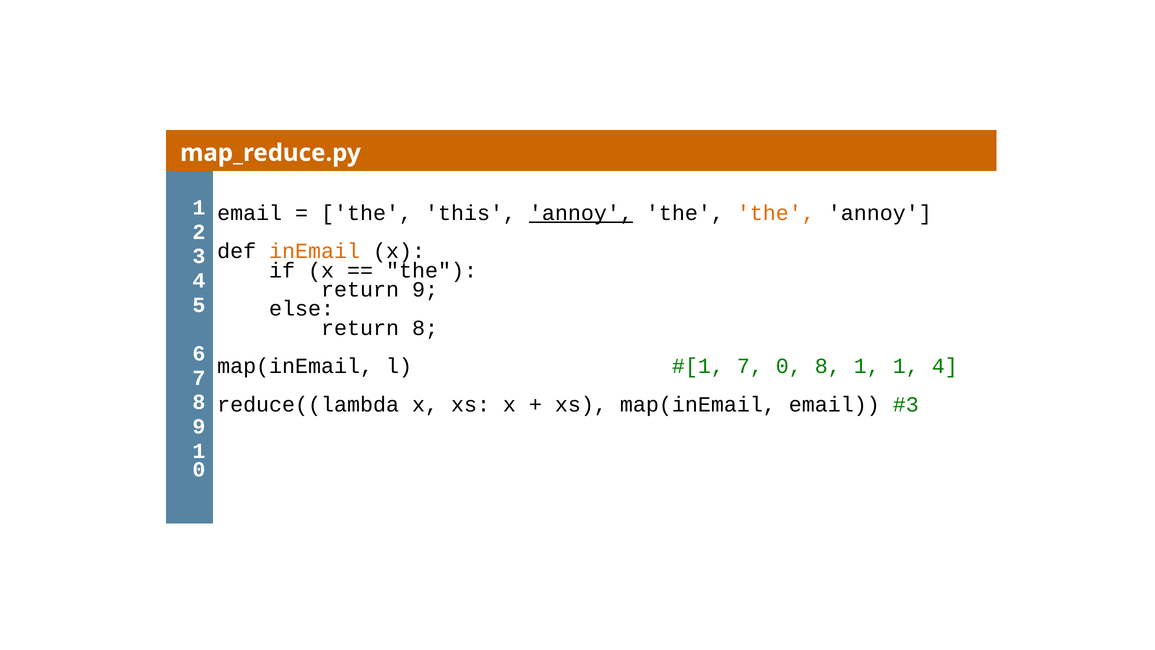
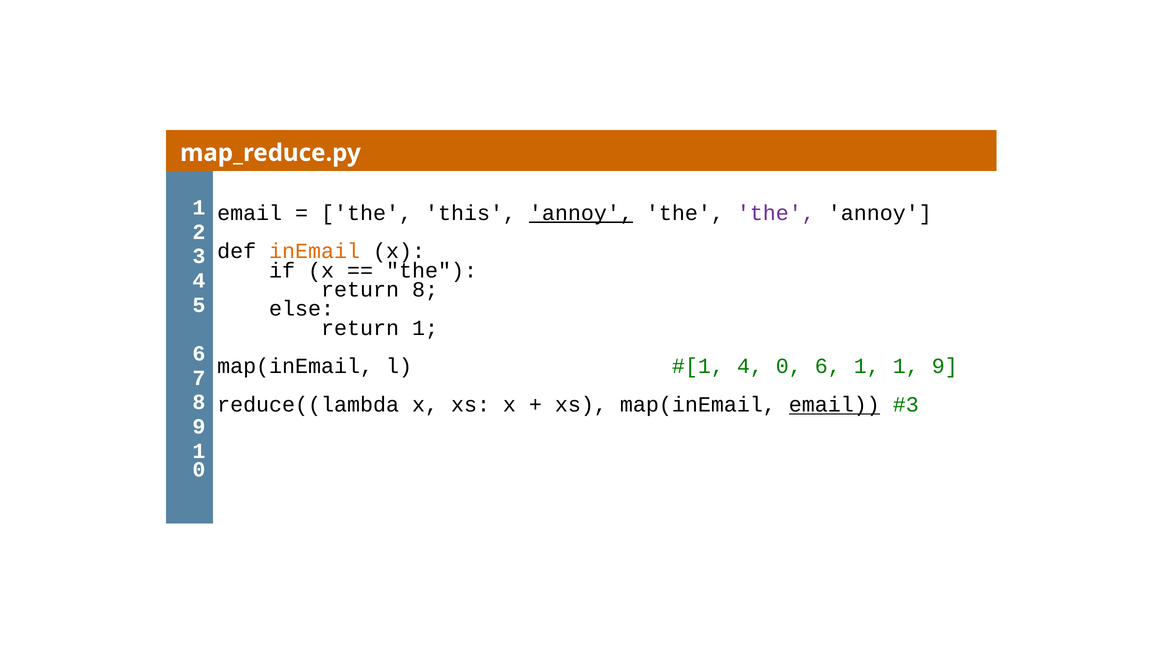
the at (776, 213) colour: orange -> purple
return 9: 9 -> 8
return 8: 8 -> 1
7 at (750, 366): 7 -> 4
0 8: 8 -> 6
1 4: 4 -> 9
email at (834, 404) underline: none -> present
